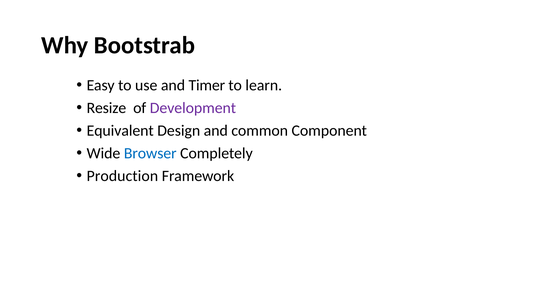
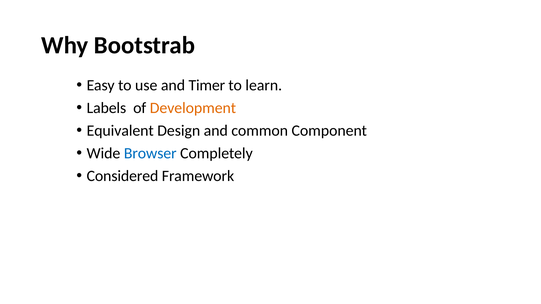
Resize: Resize -> Labels
Development colour: purple -> orange
Production: Production -> Considered
